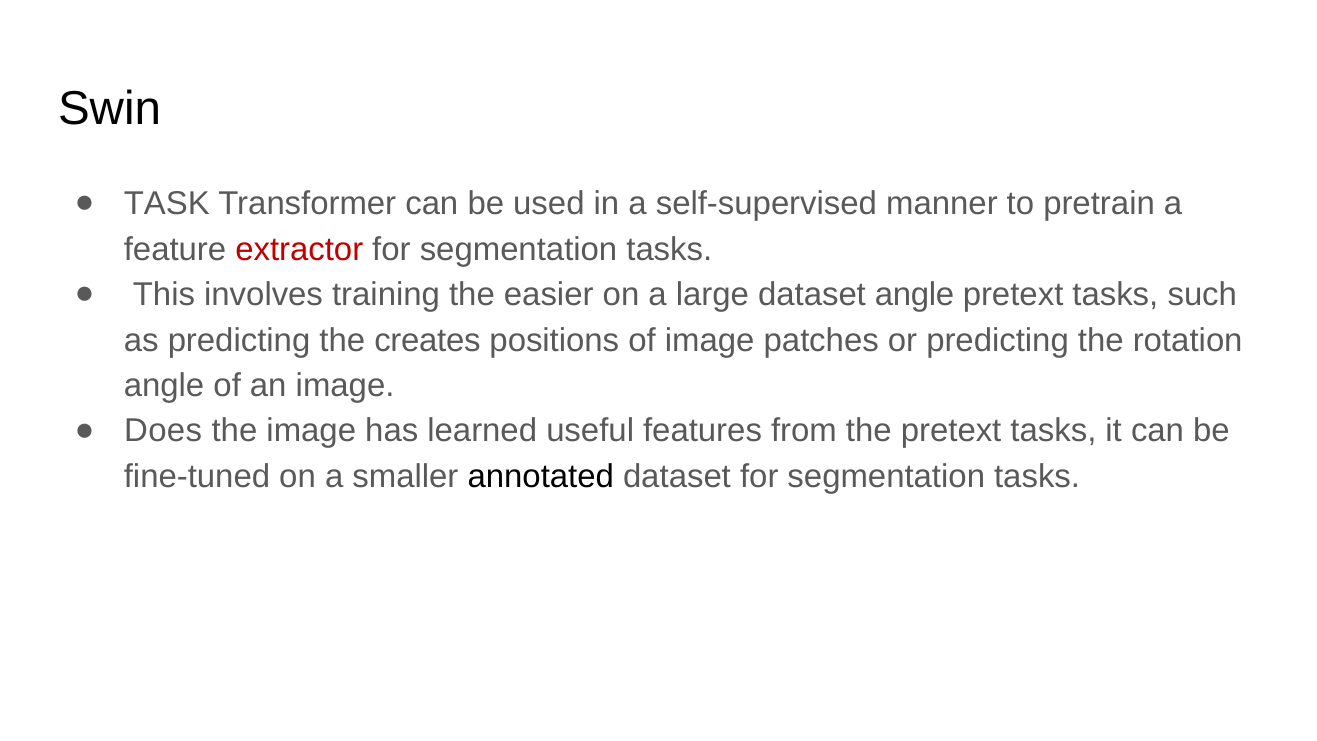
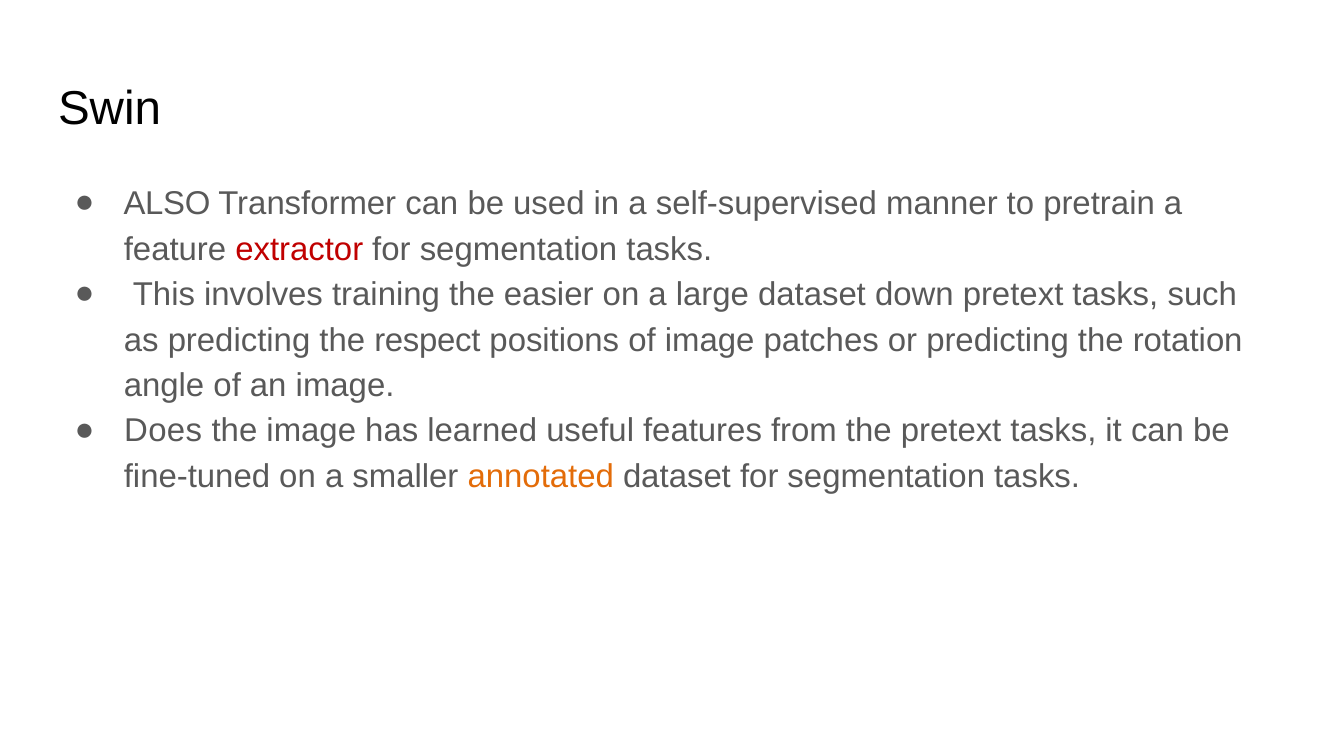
TASK: TASK -> ALSO
dataset angle: angle -> down
creates: creates -> respect
annotated colour: black -> orange
